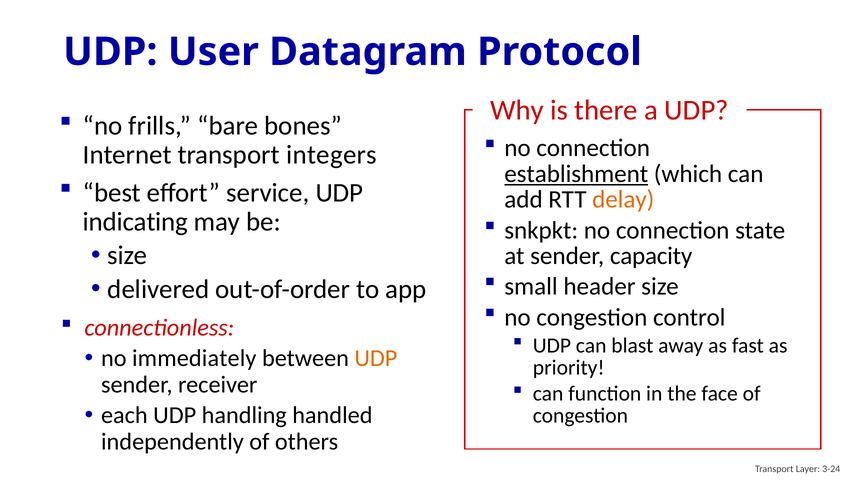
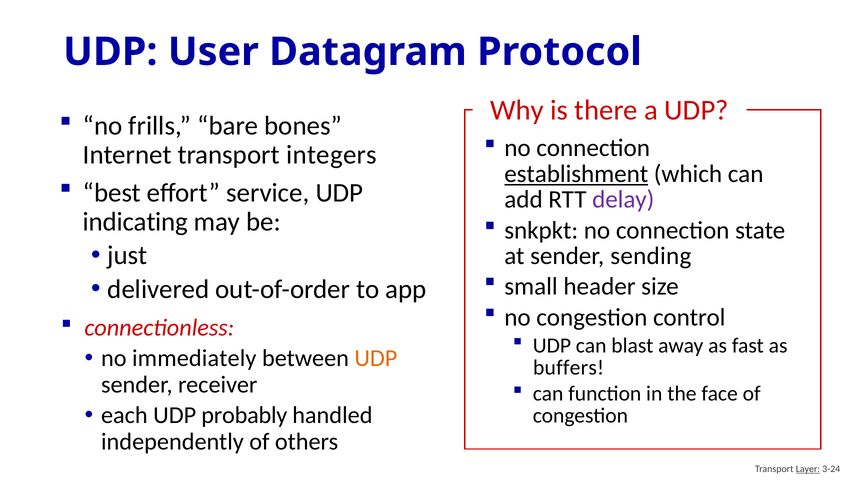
delay colour: orange -> purple
size at (127, 256): size -> just
capacity: capacity -> sending
priority: priority -> buffers
handling: handling -> probably
Layer underline: none -> present
